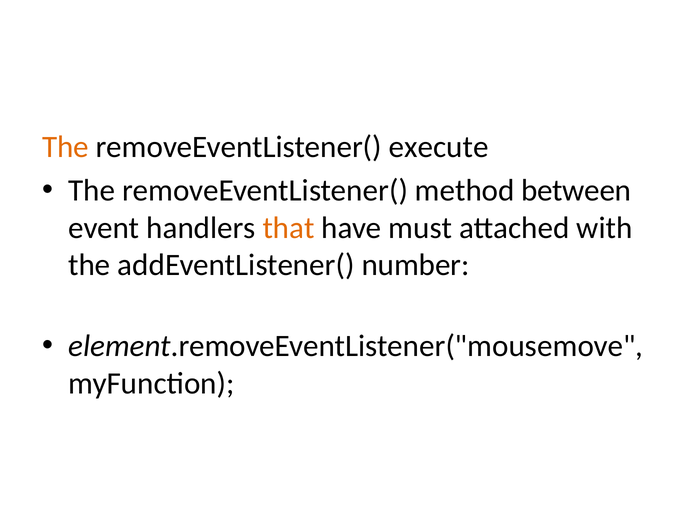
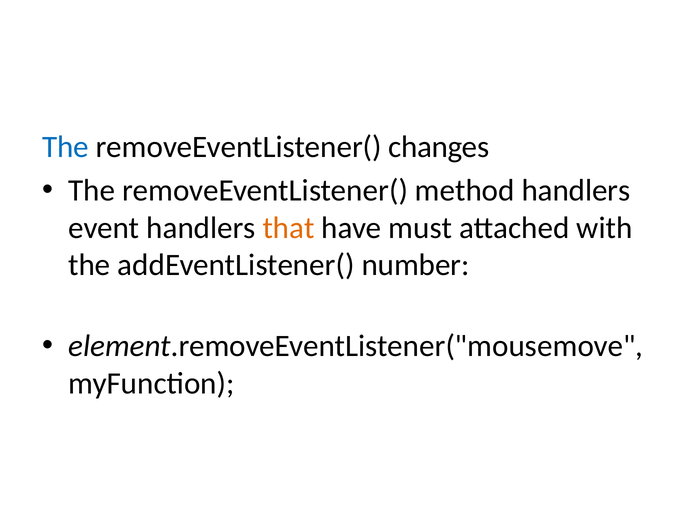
The at (65, 147) colour: orange -> blue
execute: execute -> changes
method between: between -> handlers
